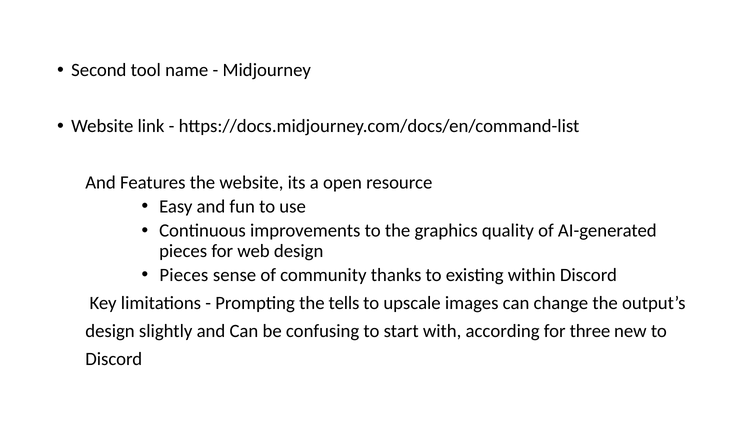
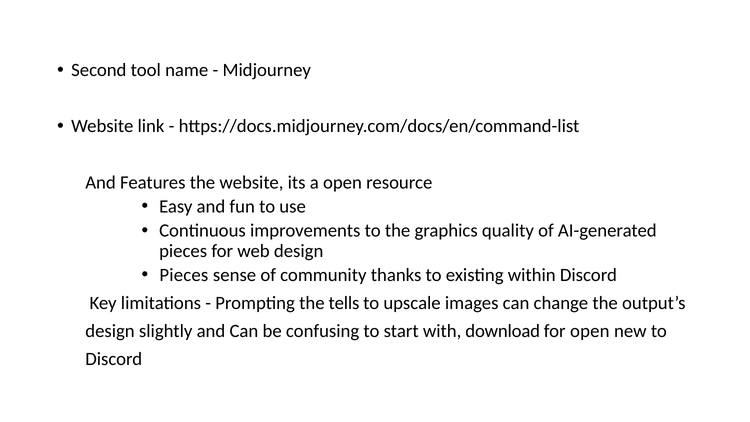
according: according -> download
for three: three -> open
